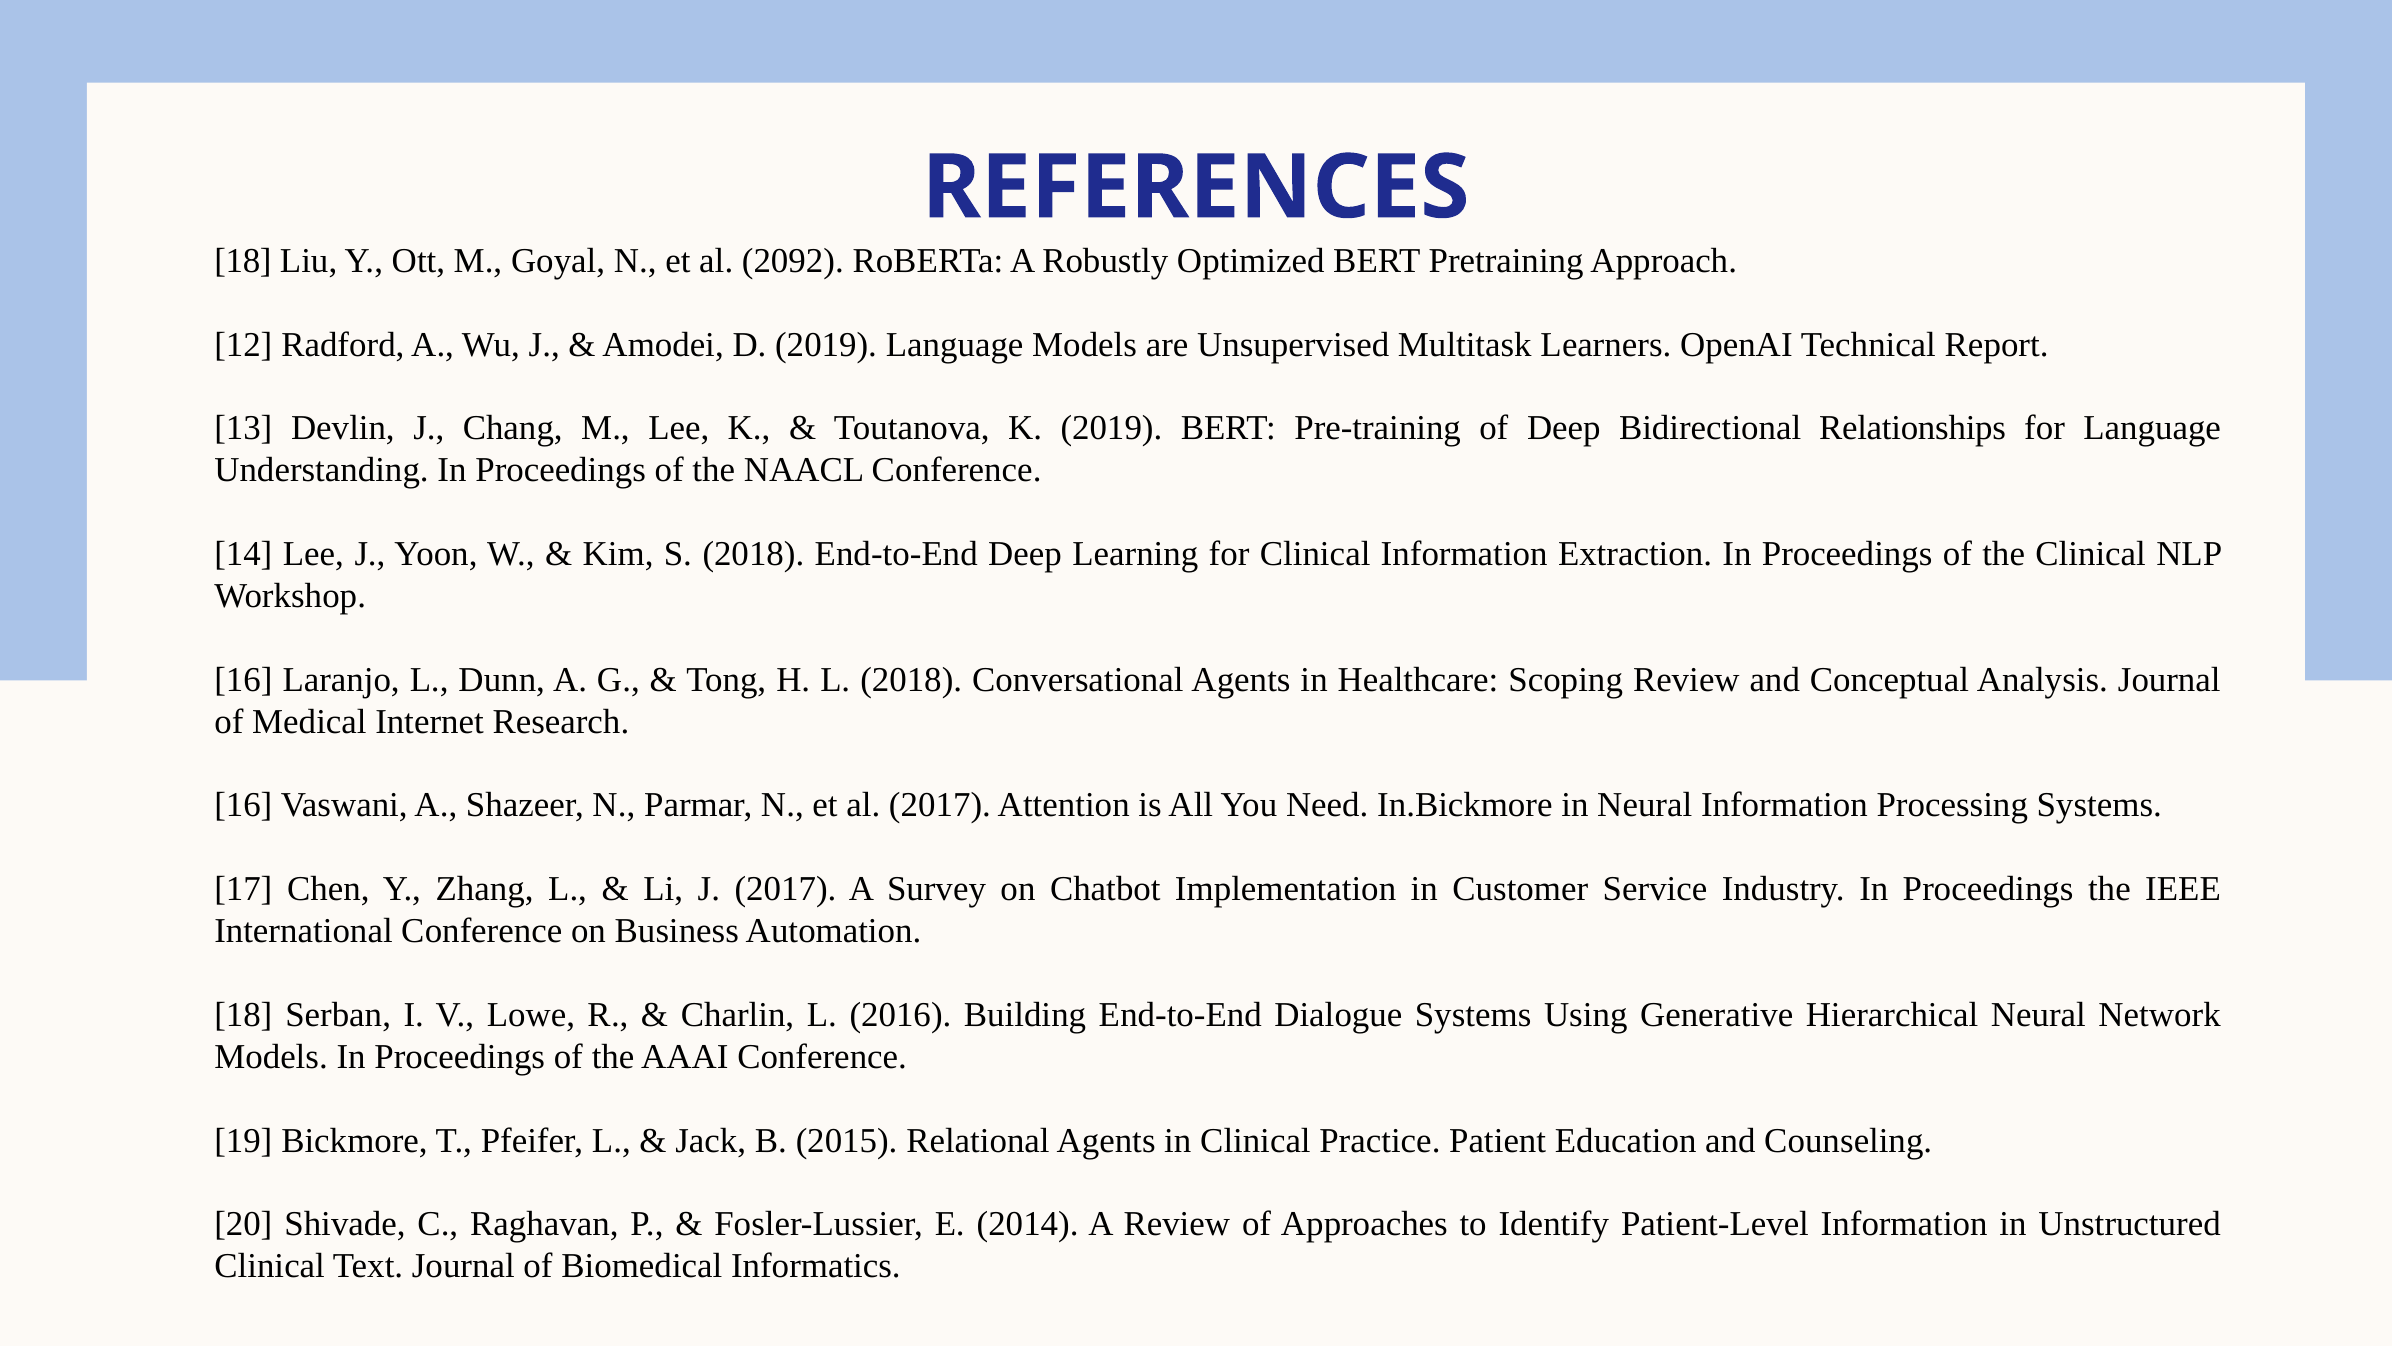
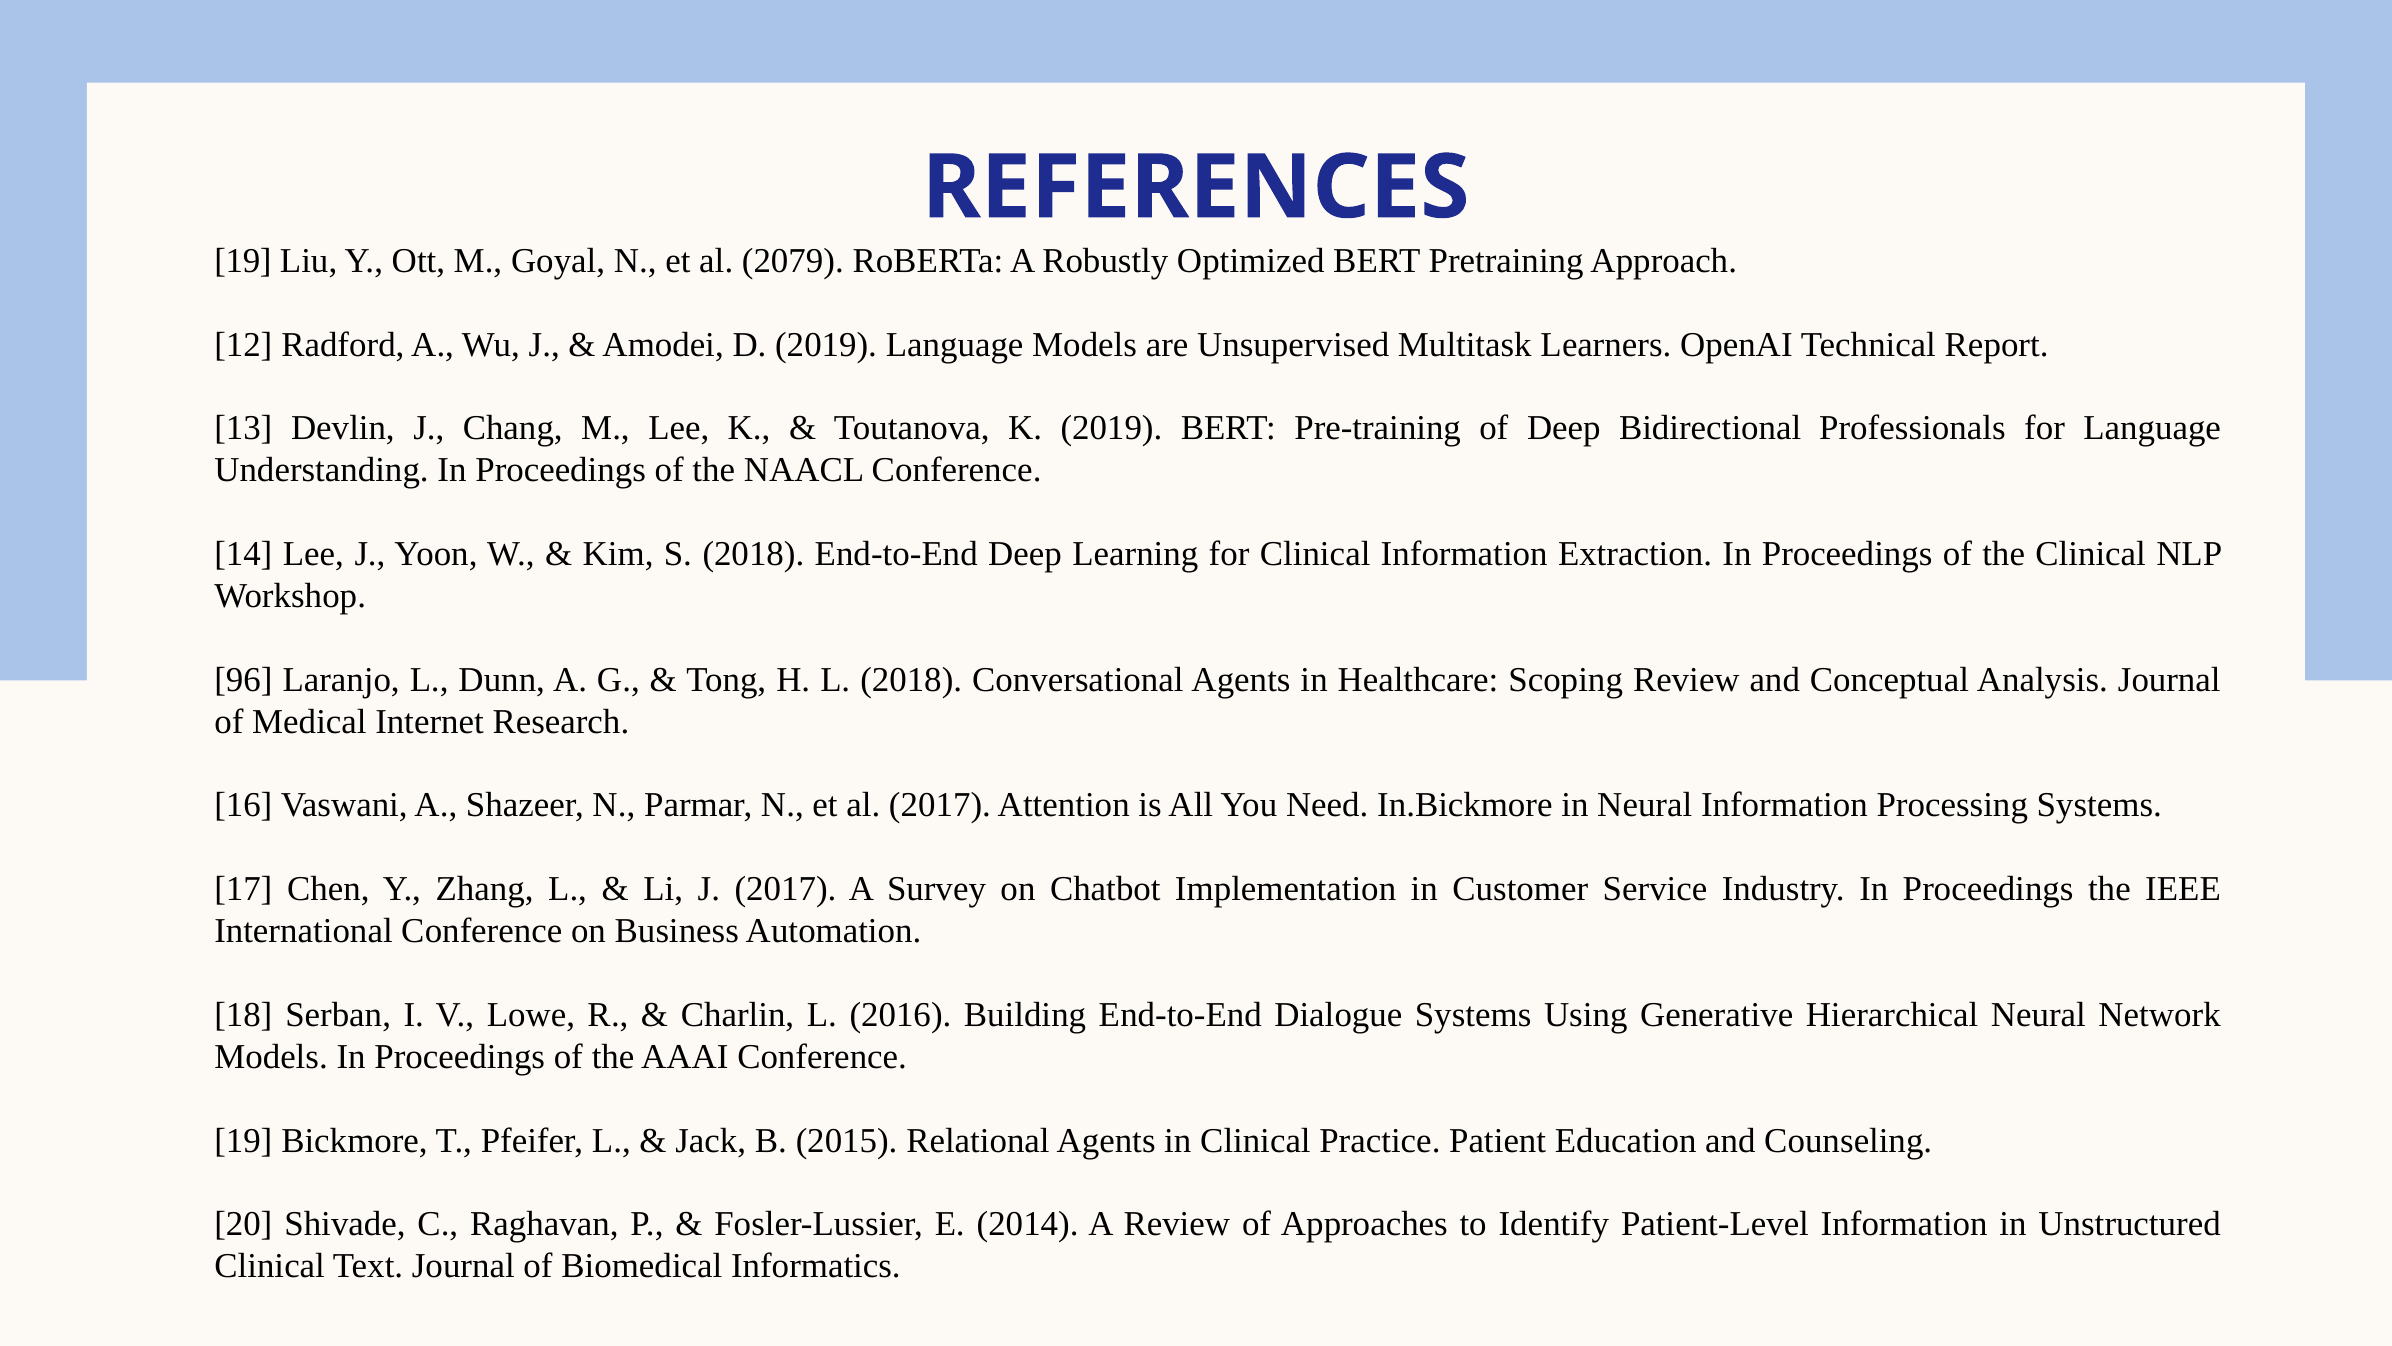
18 at (243, 261): 18 -> 19
2092: 2092 -> 2079
Relationships: Relationships -> Professionals
16 at (243, 680): 16 -> 96
